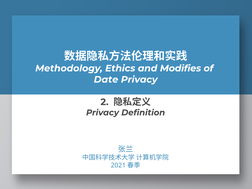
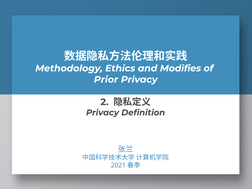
Date: Date -> Prior
